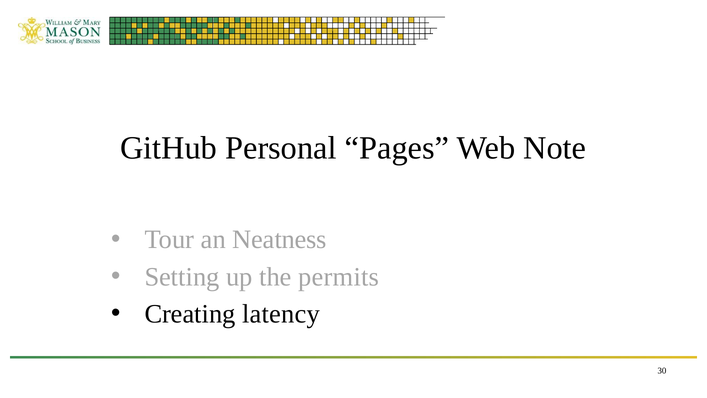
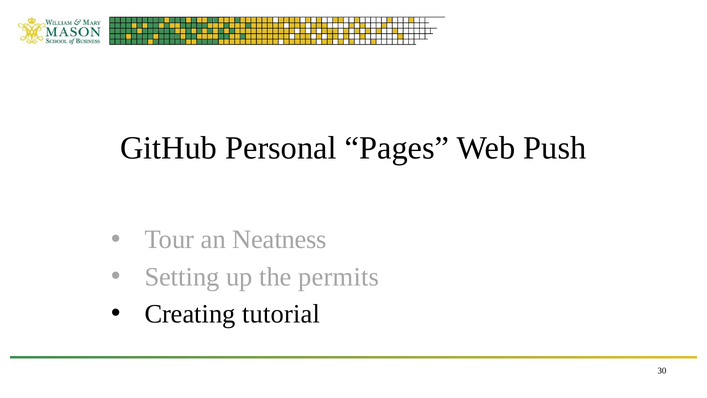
Note: Note -> Push
latency: latency -> tutorial
